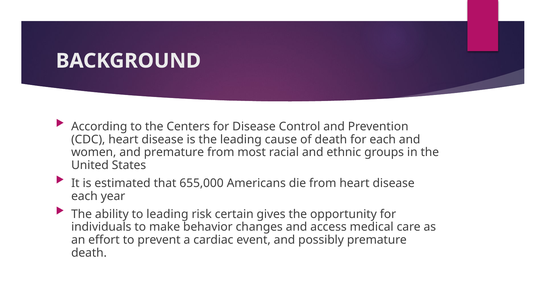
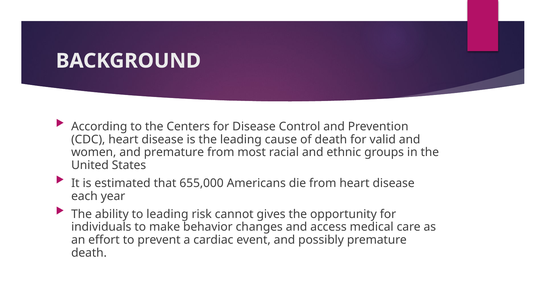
for each: each -> valid
certain: certain -> cannot
